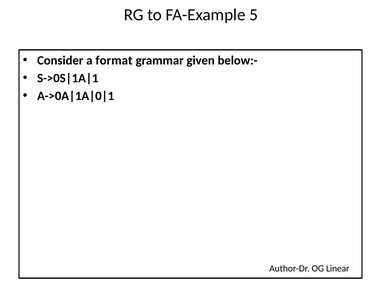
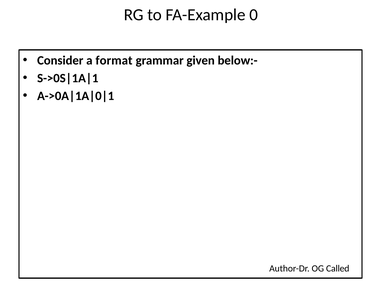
5: 5 -> 0
Linear: Linear -> Called
